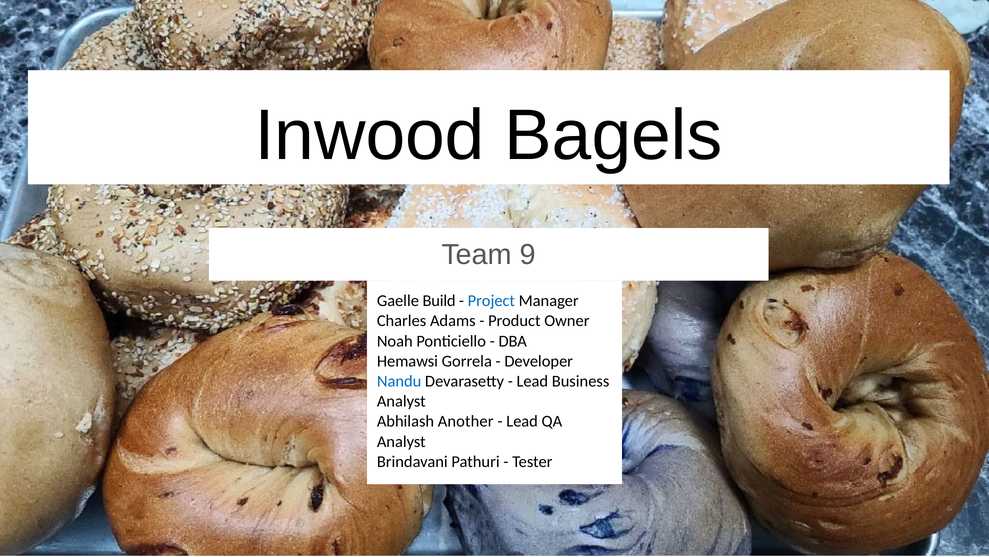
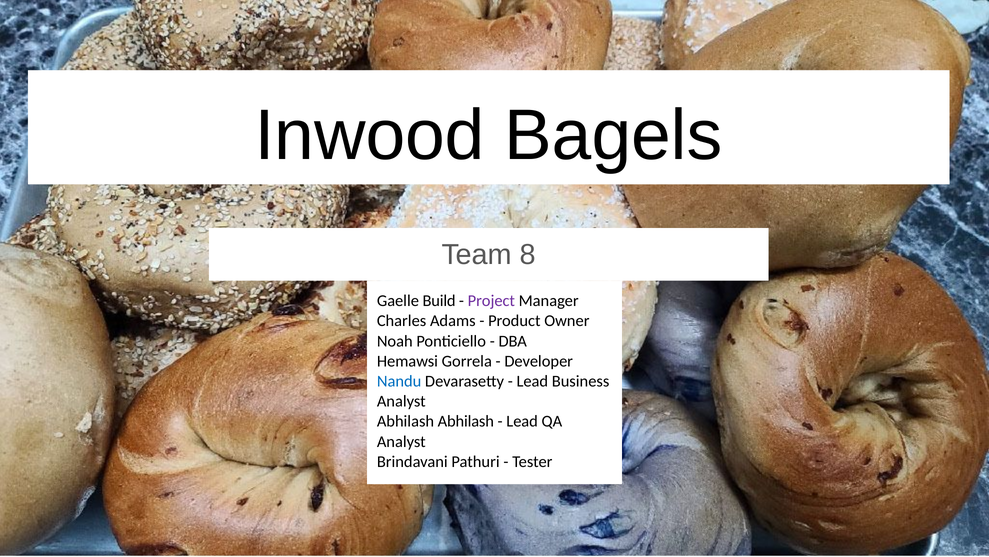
9: 9 -> 8
Project colour: blue -> purple
Abhilash Another: Another -> Abhilash
